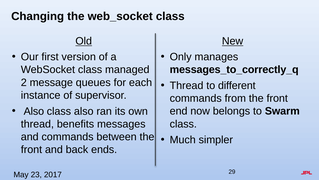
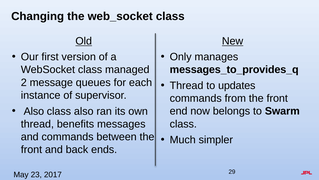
messages_to_correctly_q: messages_to_correctly_q -> messages_to_provides_q
different: different -> updates
